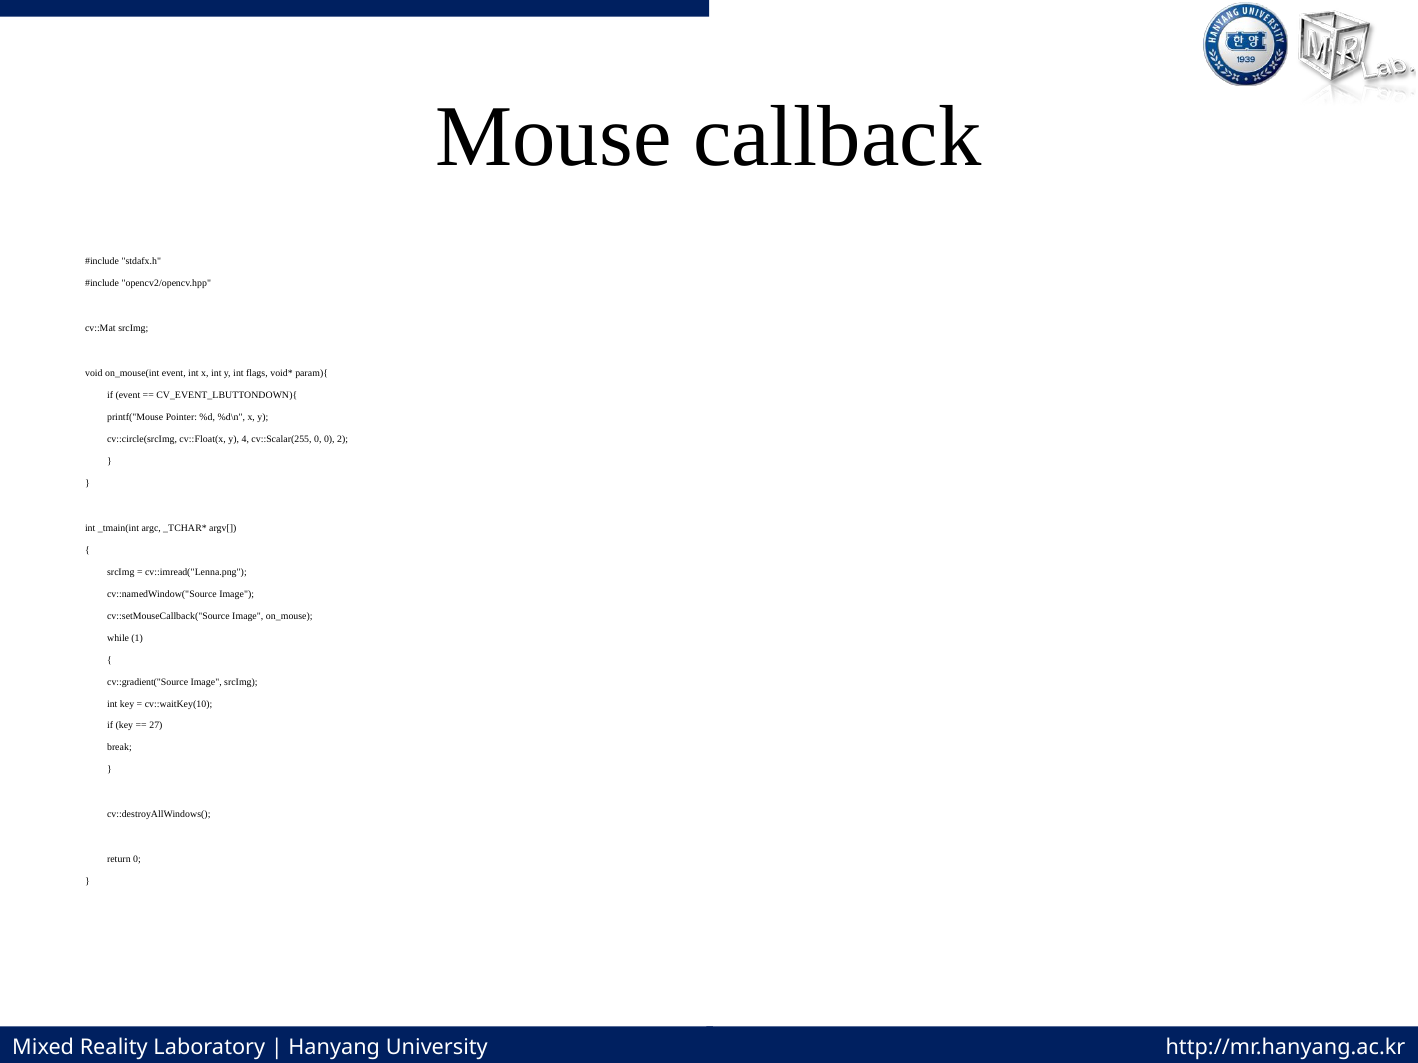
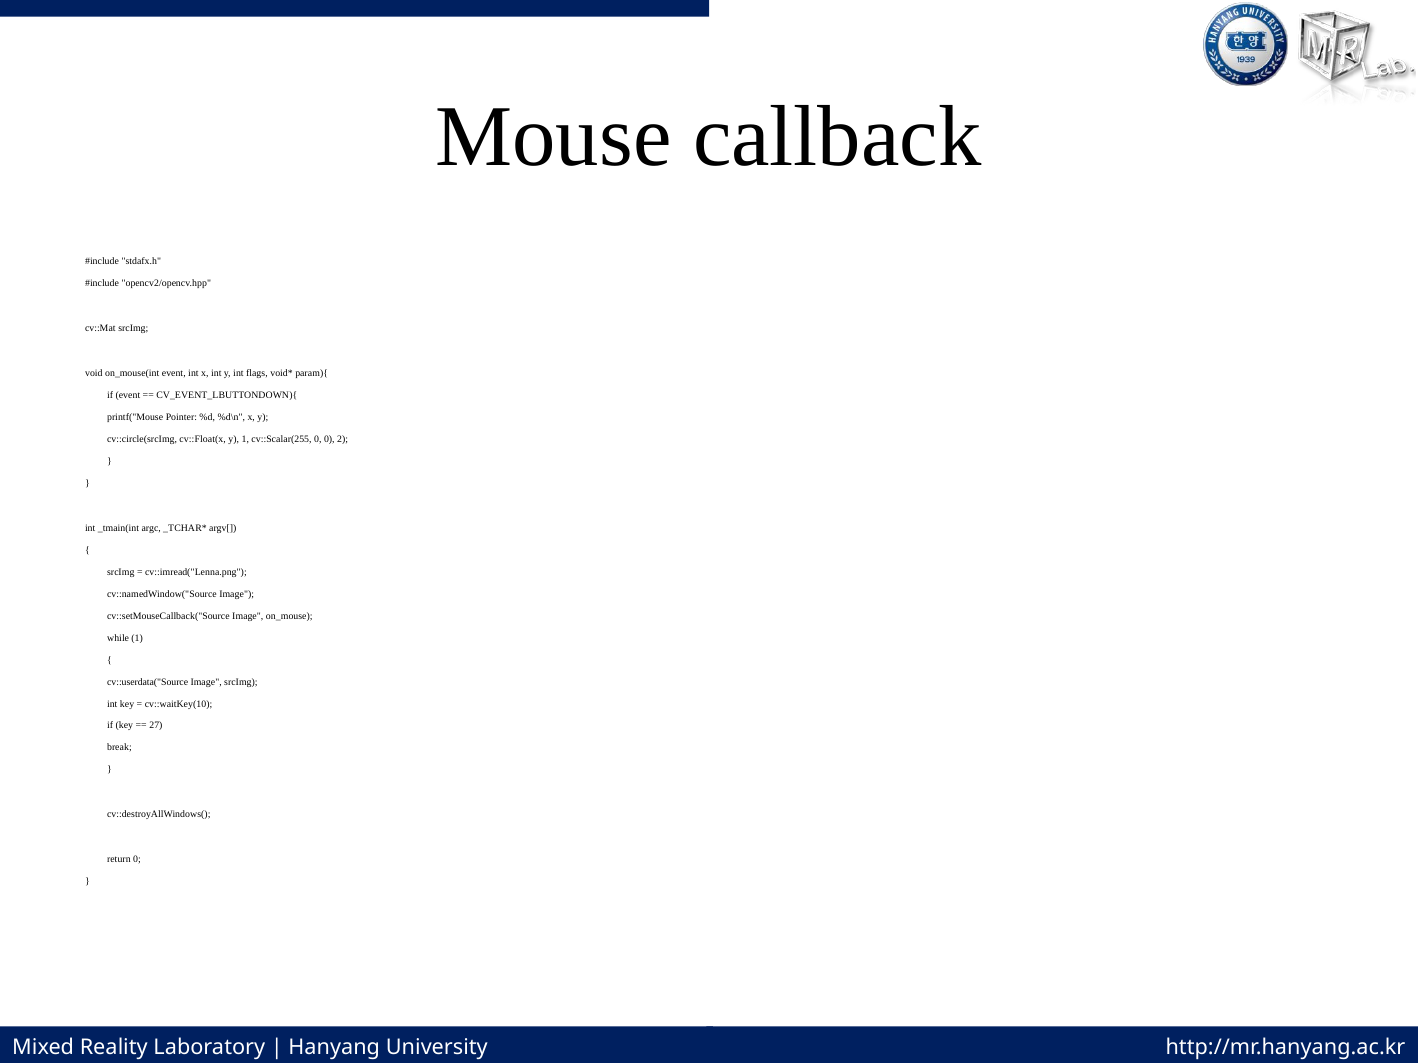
y 4: 4 -> 1
cv::gradient("Source: cv::gradient("Source -> cv::userdata("Source
